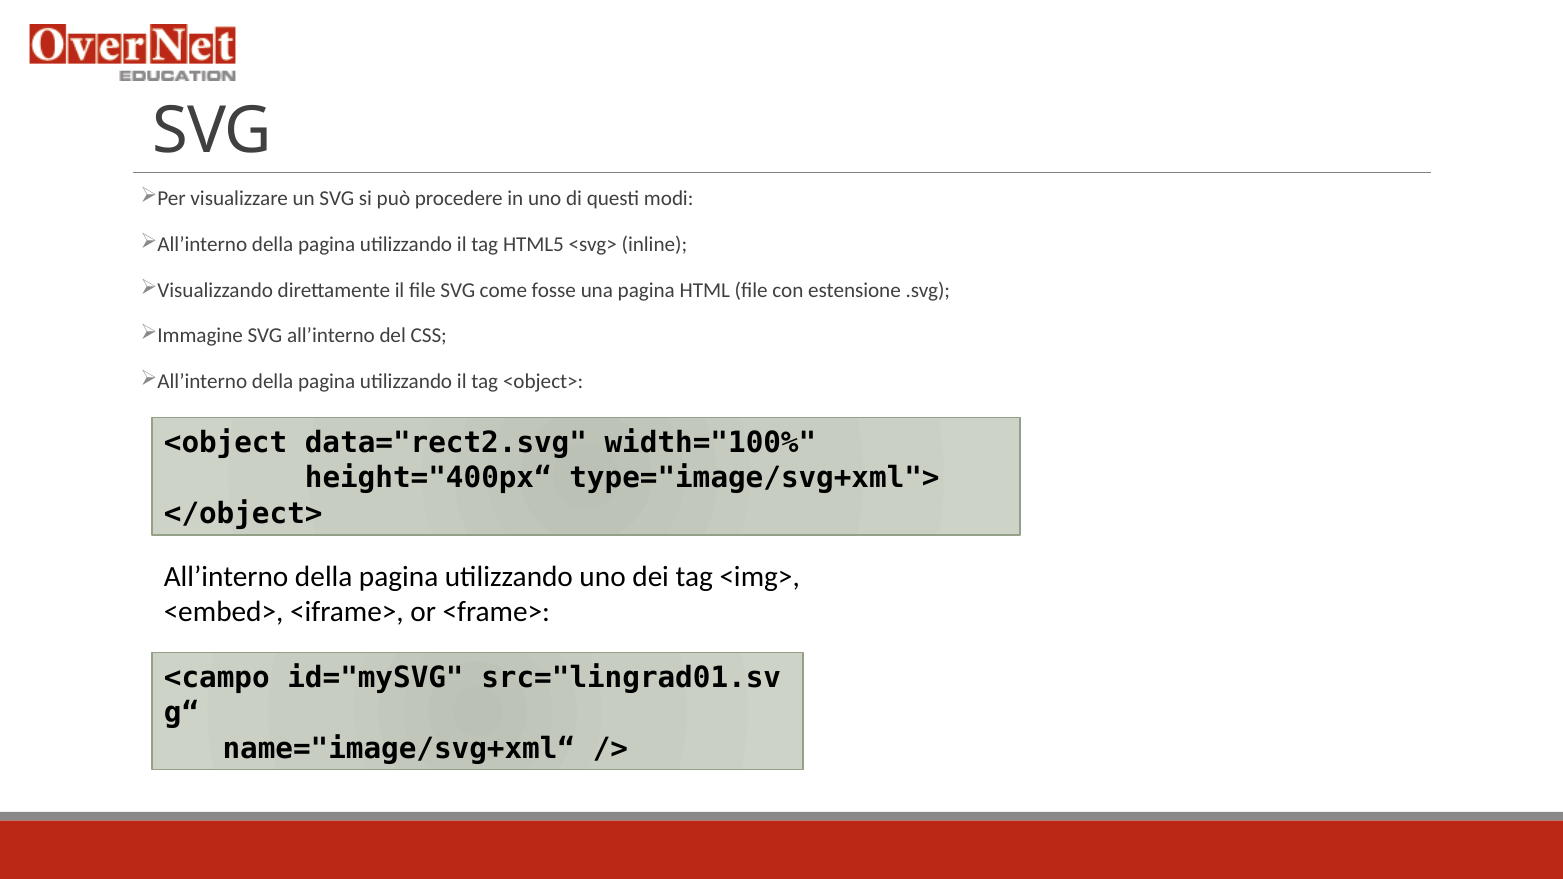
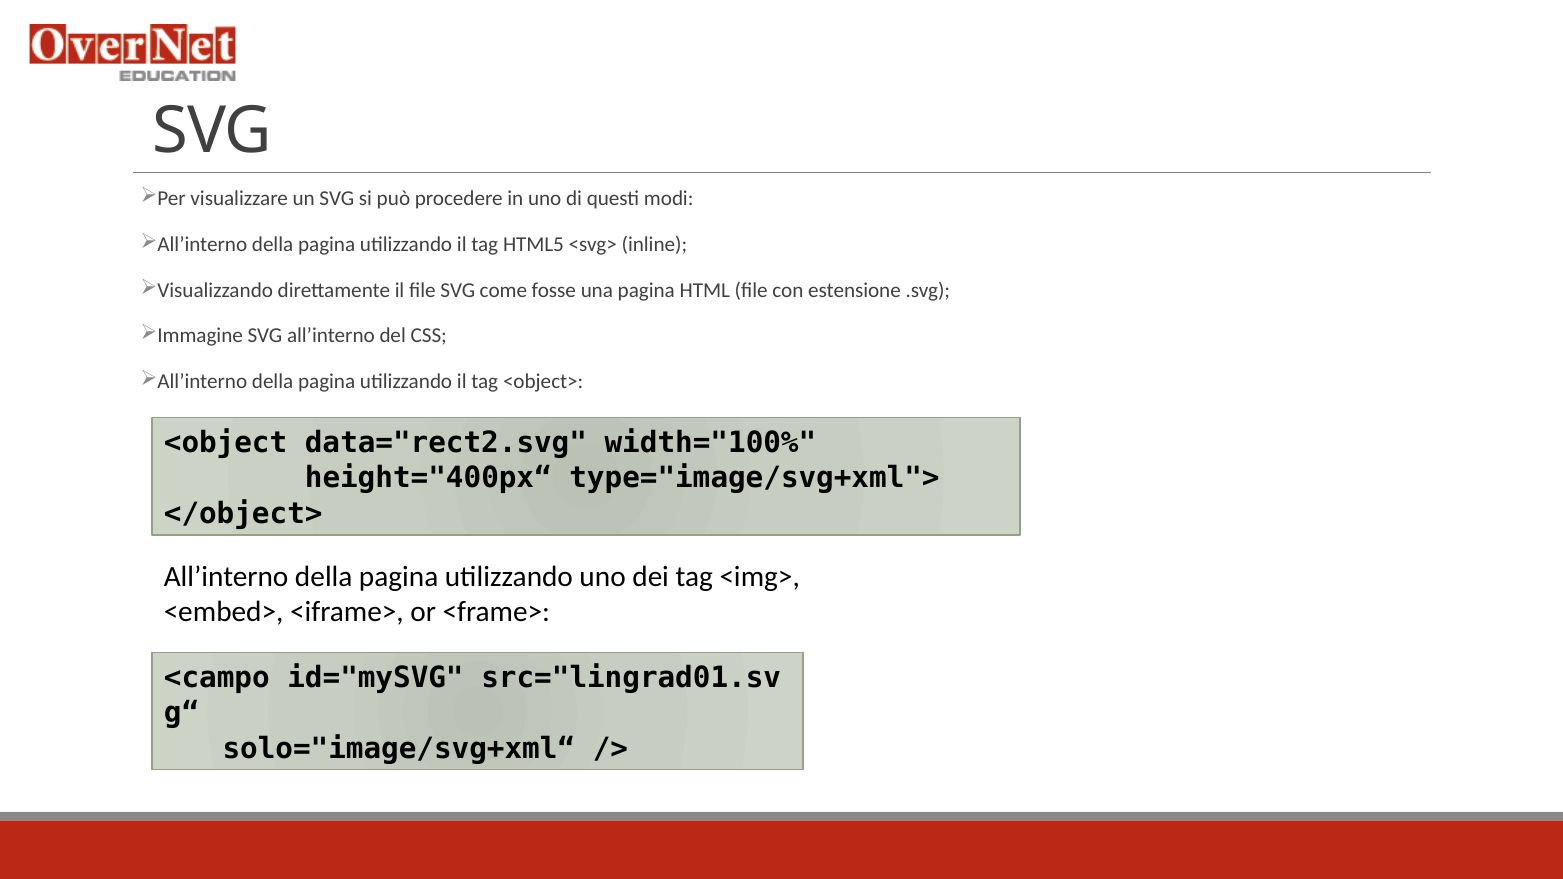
name="image/svg+xml“: name="image/svg+xml“ -> solo="image/svg+xml“
